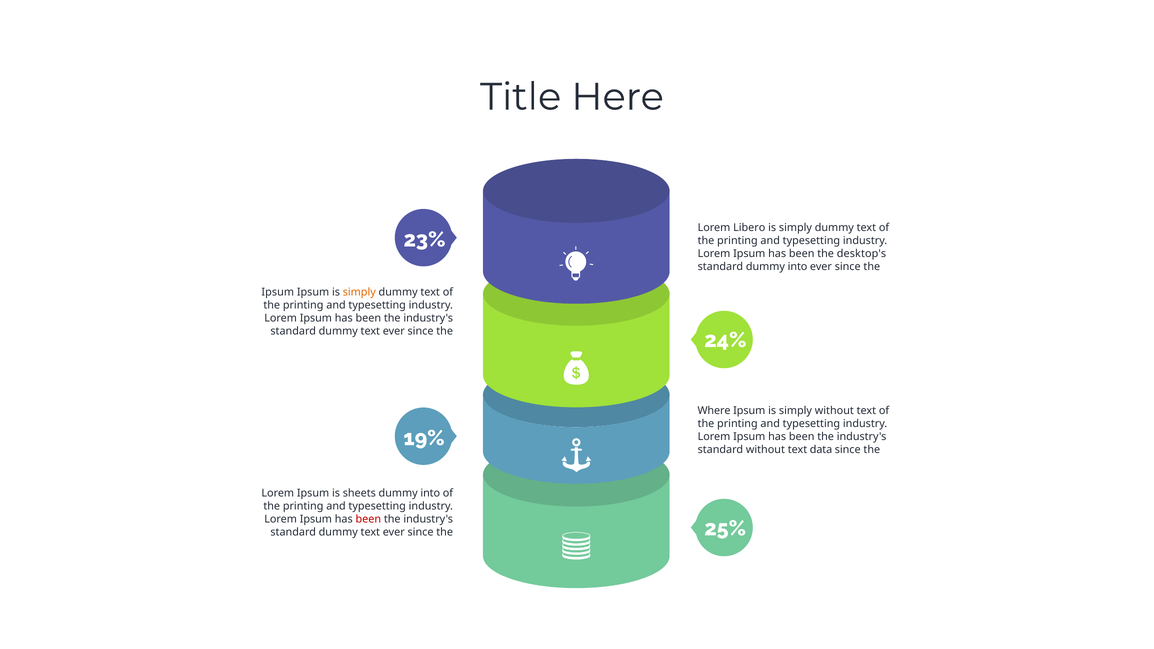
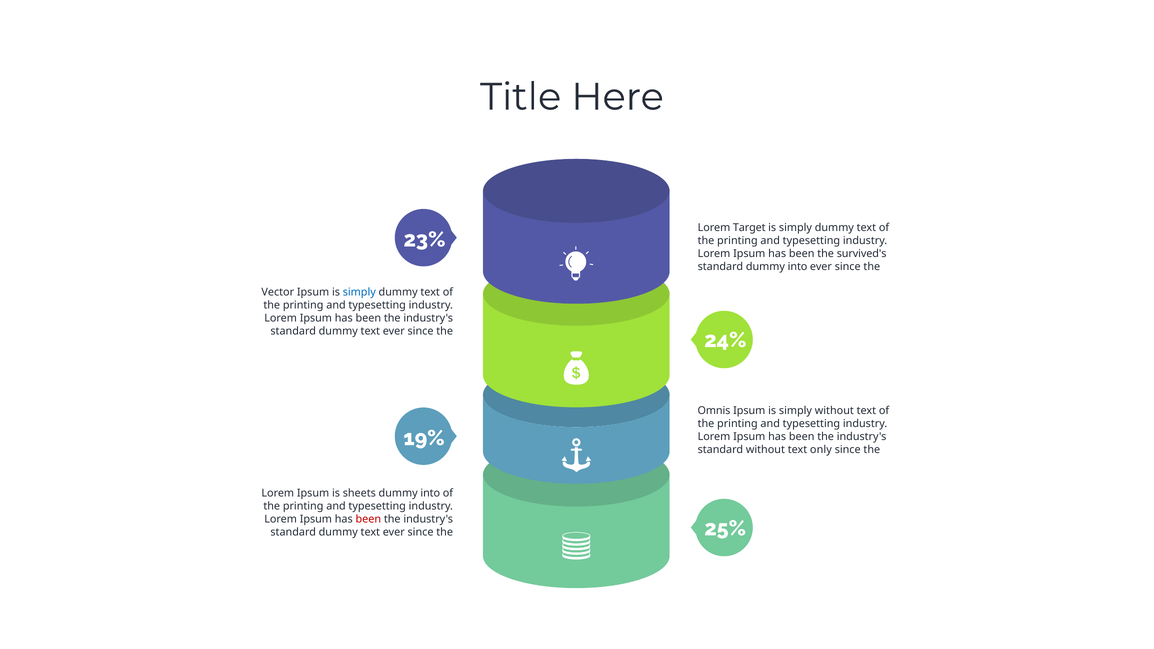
Libero: Libero -> Target
desktop's: desktop's -> survived's
Ipsum at (278, 292): Ipsum -> Vector
simply at (359, 292) colour: orange -> blue
Where: Where -> Omnis
data: data -> only
